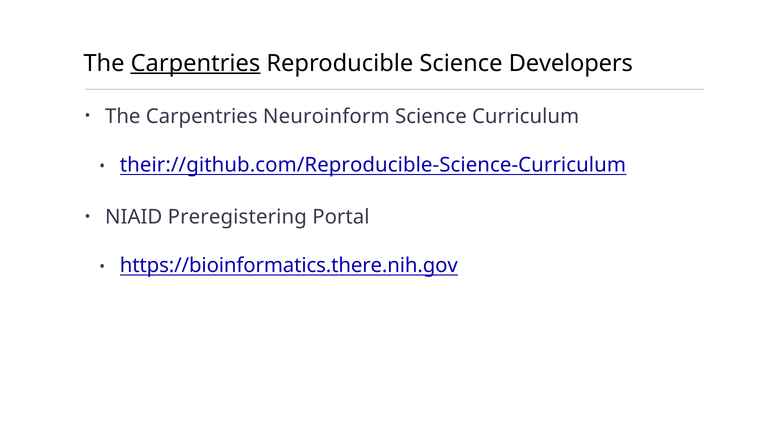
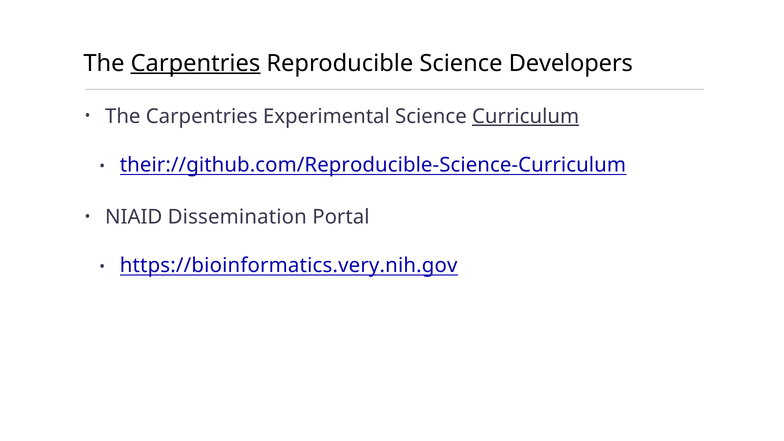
Neuroinform: Neuroinform -> Experimental
Curriculum underline: none -> present
Preregistering: Preregistering -> Dissemination
https://bioinformatics.there.nih.gov: https://bioinformatics.there.nih.gov -> https://bioinformatics.very.nih.gov
